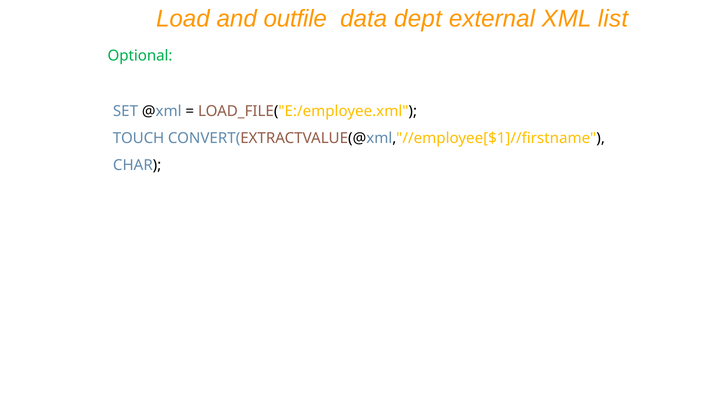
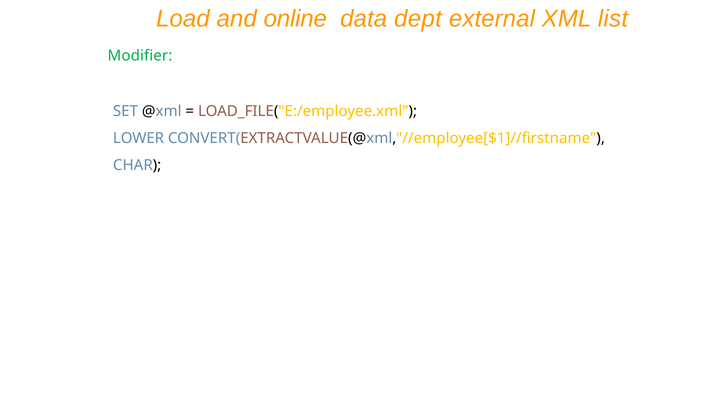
outfile: outfile -> online
Optional: Optional -> Modifier
TOUCH: TOUCH -> LOWER
